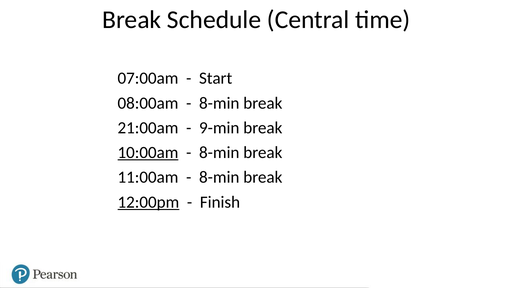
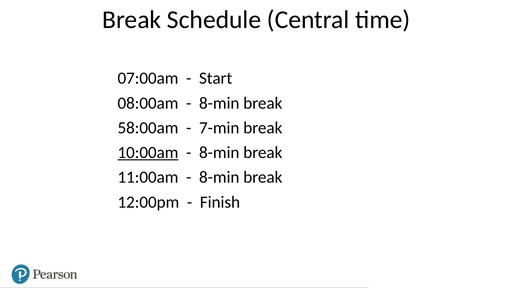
21:00am: 21:00am -> 58:00am
9-min: 9-min -> 7-min
12:00pm underline: present -> none
